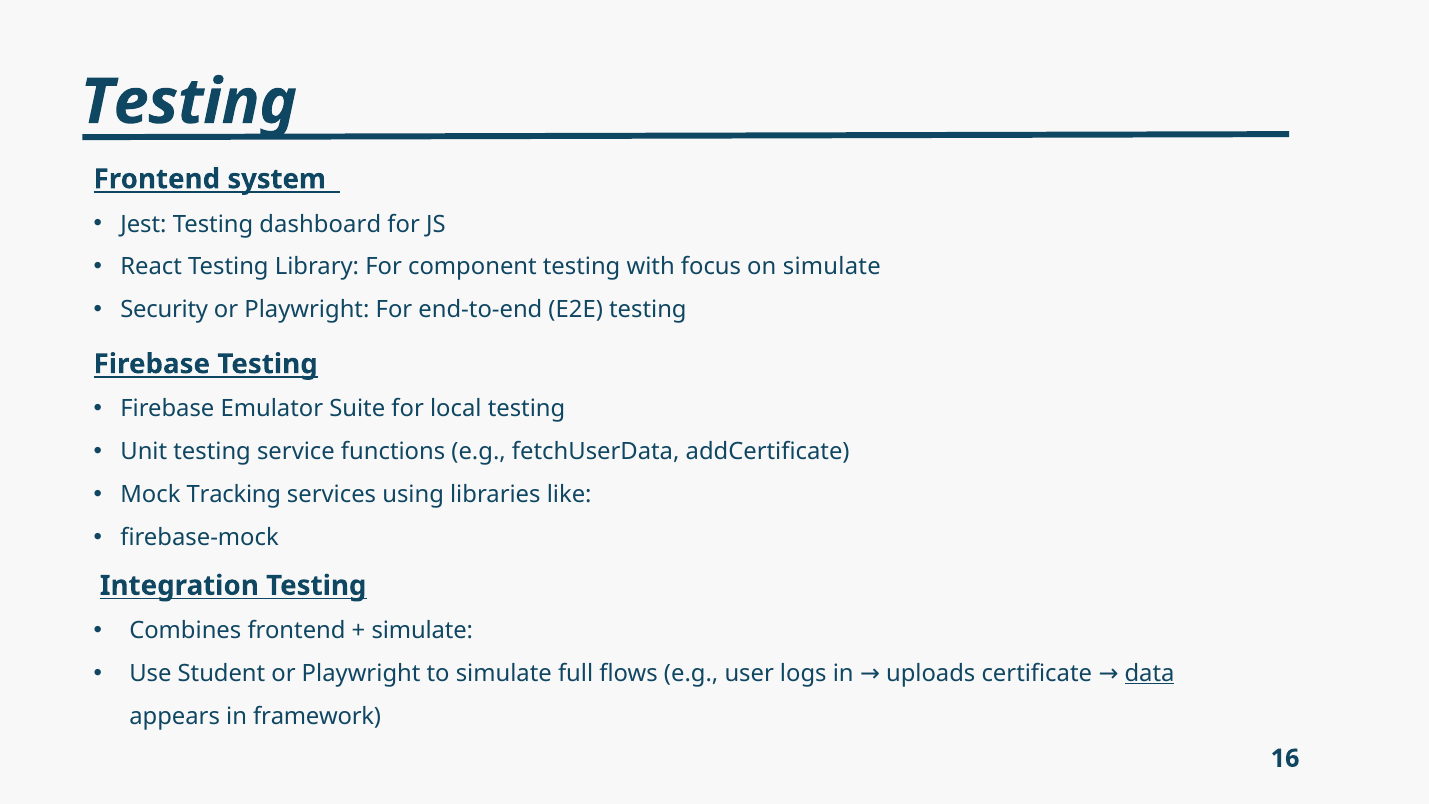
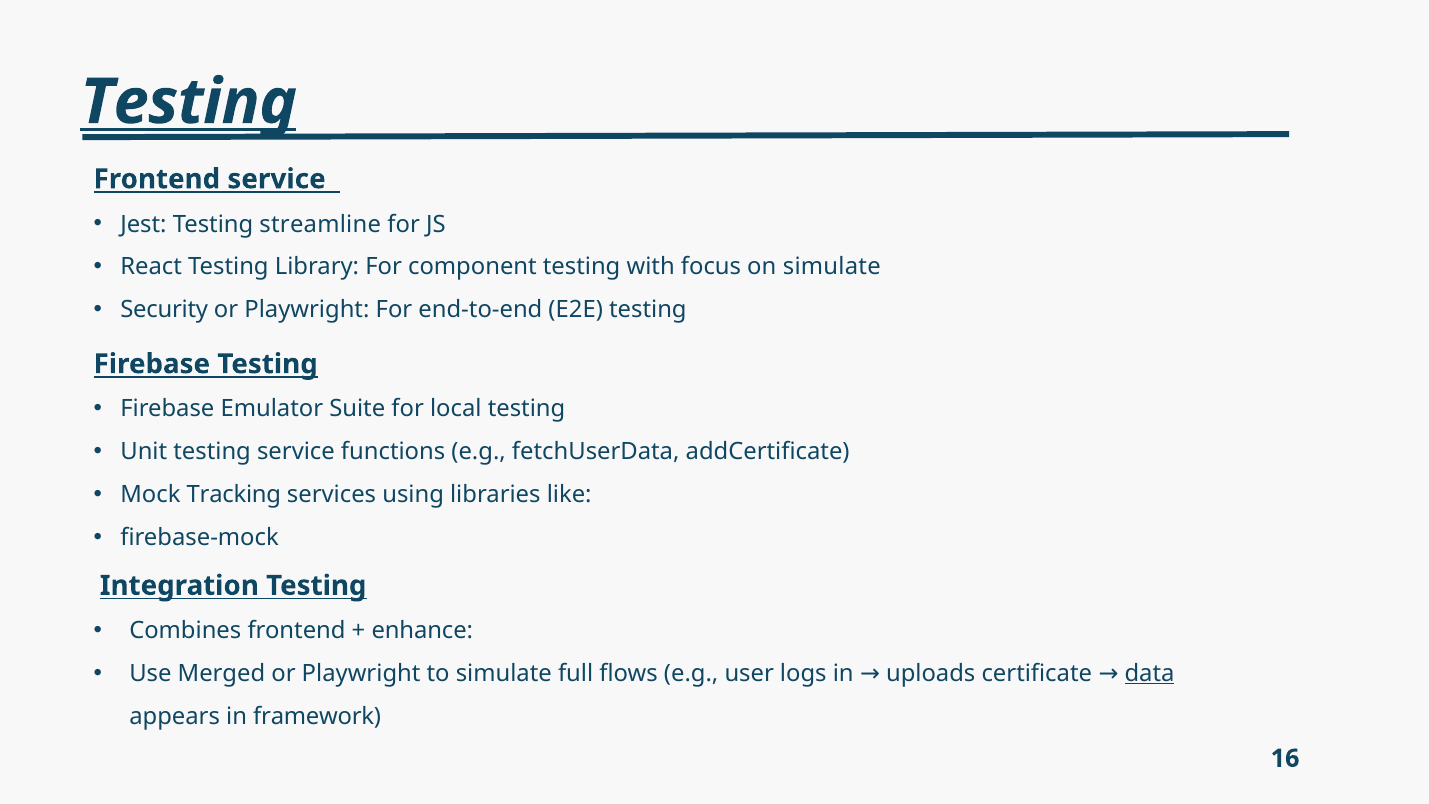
Testing at (189, 102) underline: none -> present
Frontend system: system -> service
dashboard: dashboard -> streamline
simulate at (422, 630): simulate -> enhance
Student: Student -> Merged
